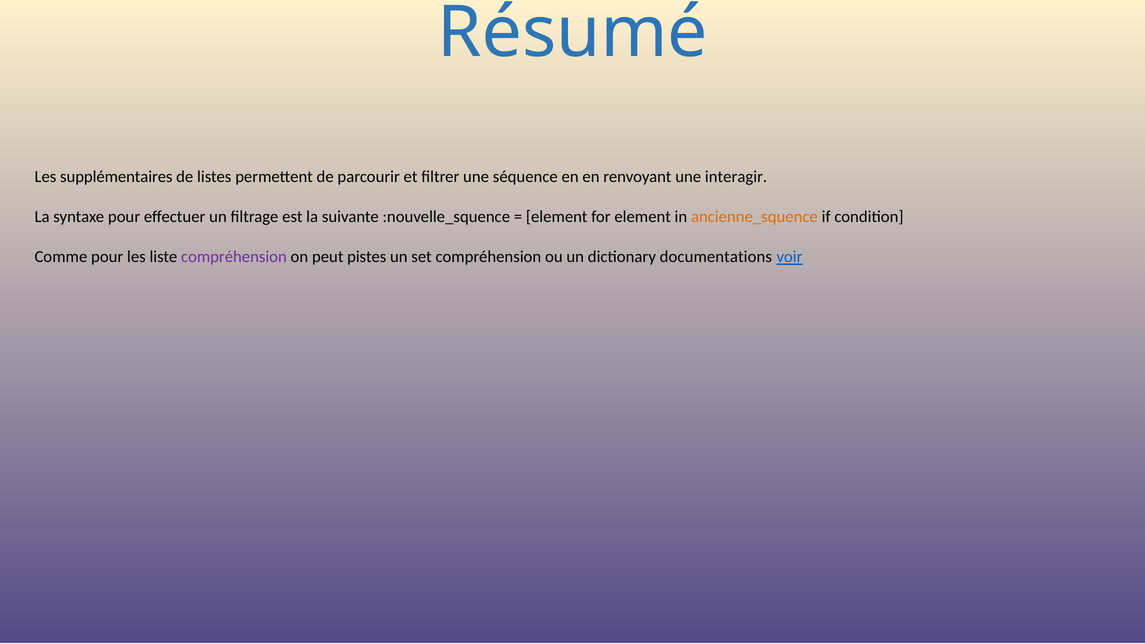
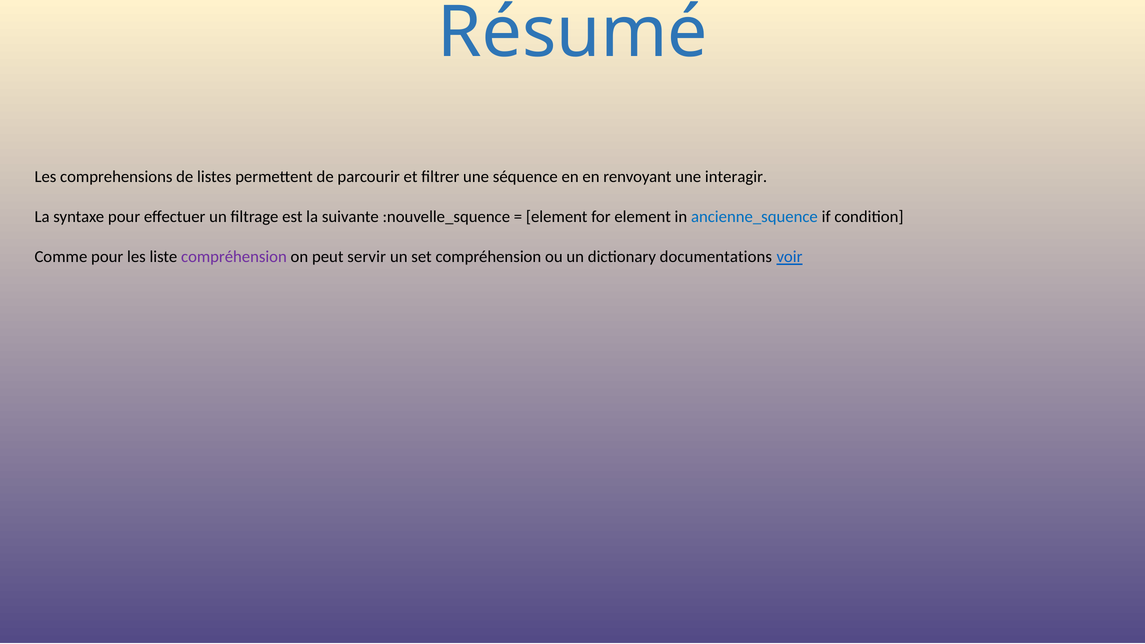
supplémentaires: supplémentaires -> comprehensions
ancienne_squence colour: orange -> blue
pistes: pistes -> servir
